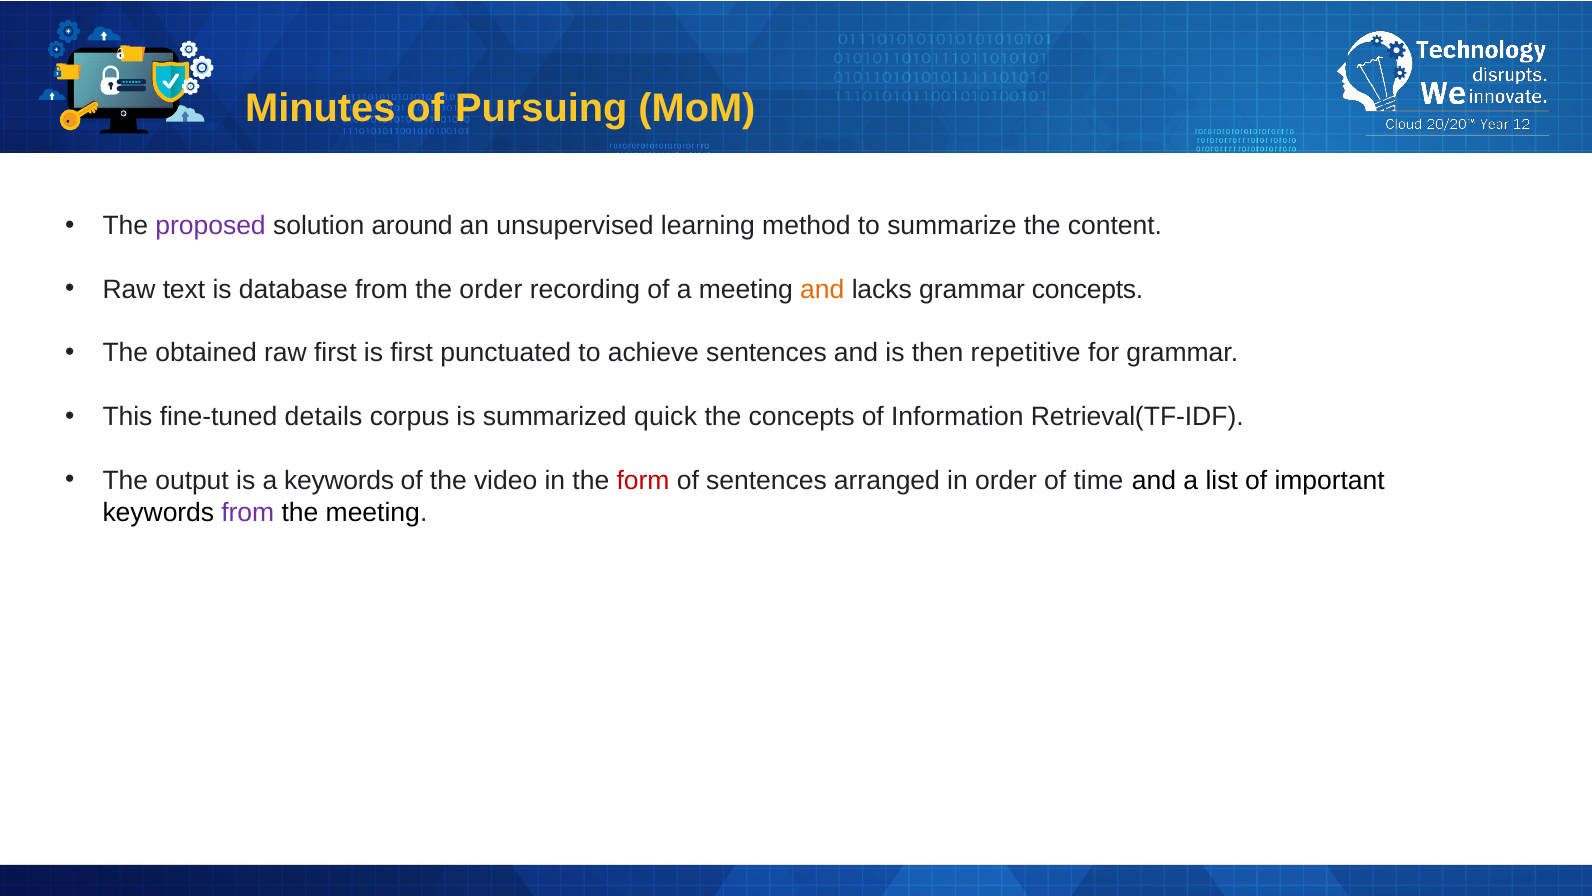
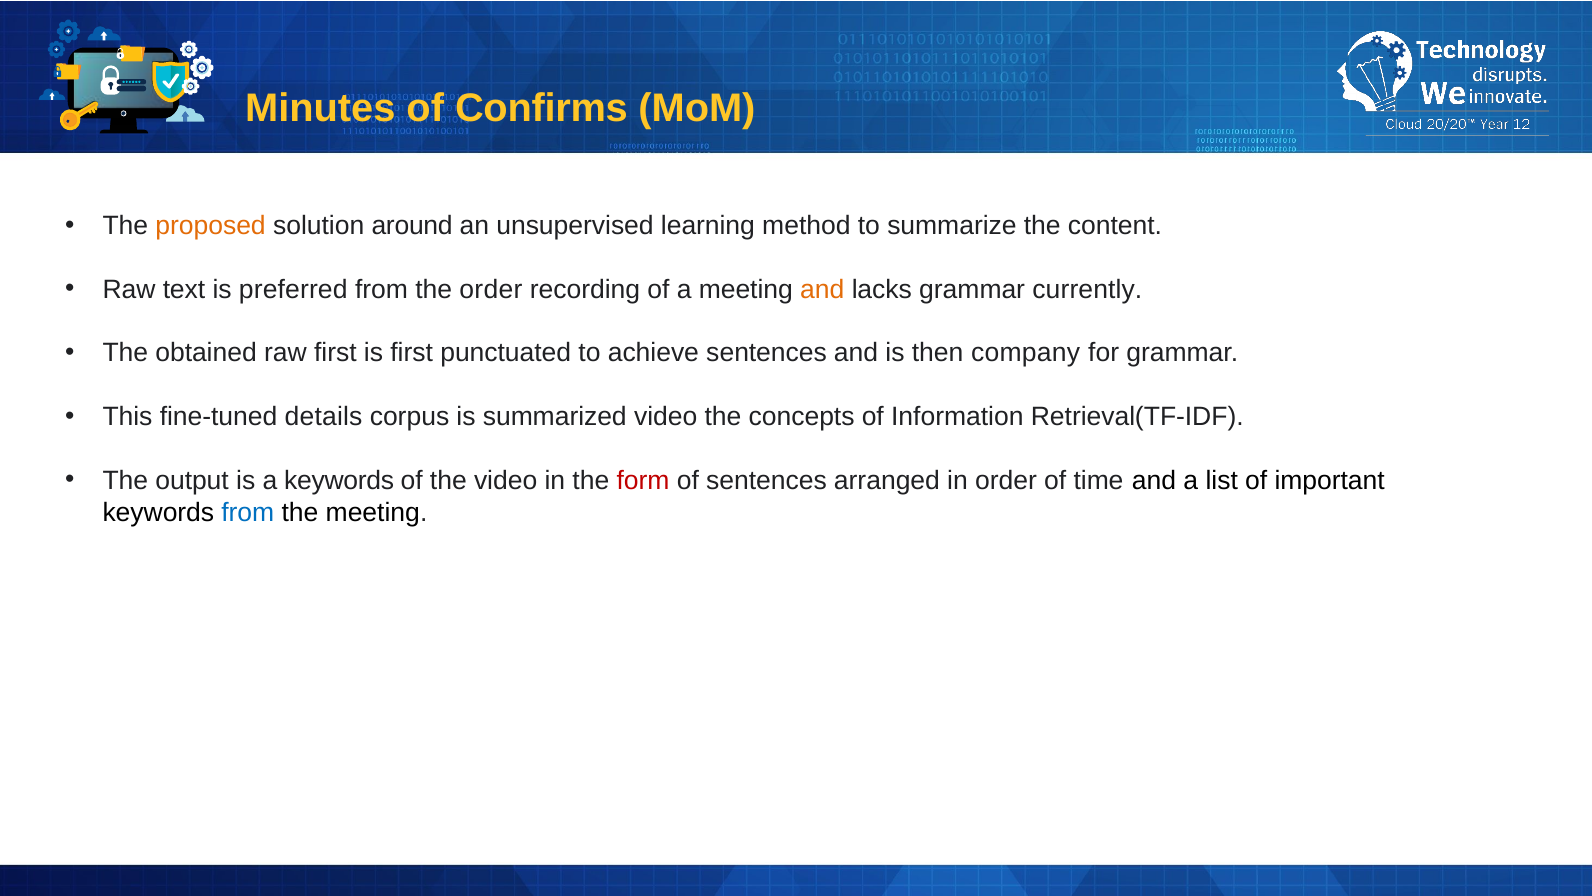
Pursuing: Pursuing -> Confirms
proposed colour: purple -> orange
database: database -> preferred
grammar concepts: concepts -> currently
repetitive: repetitive -> company
summarized quick: quick -> video
from at (248, 512) colour: purple -> blue
